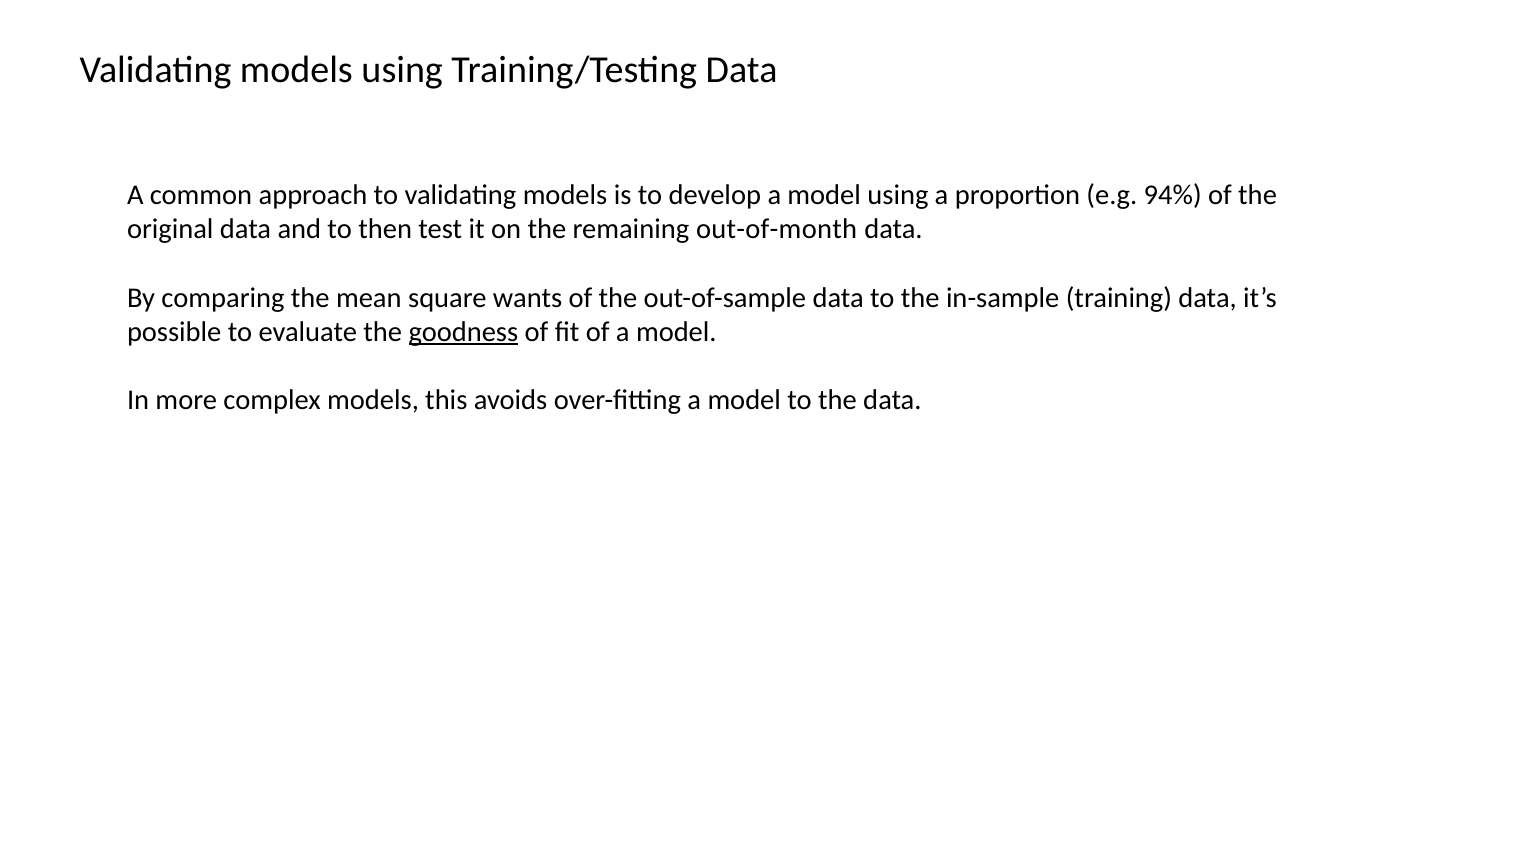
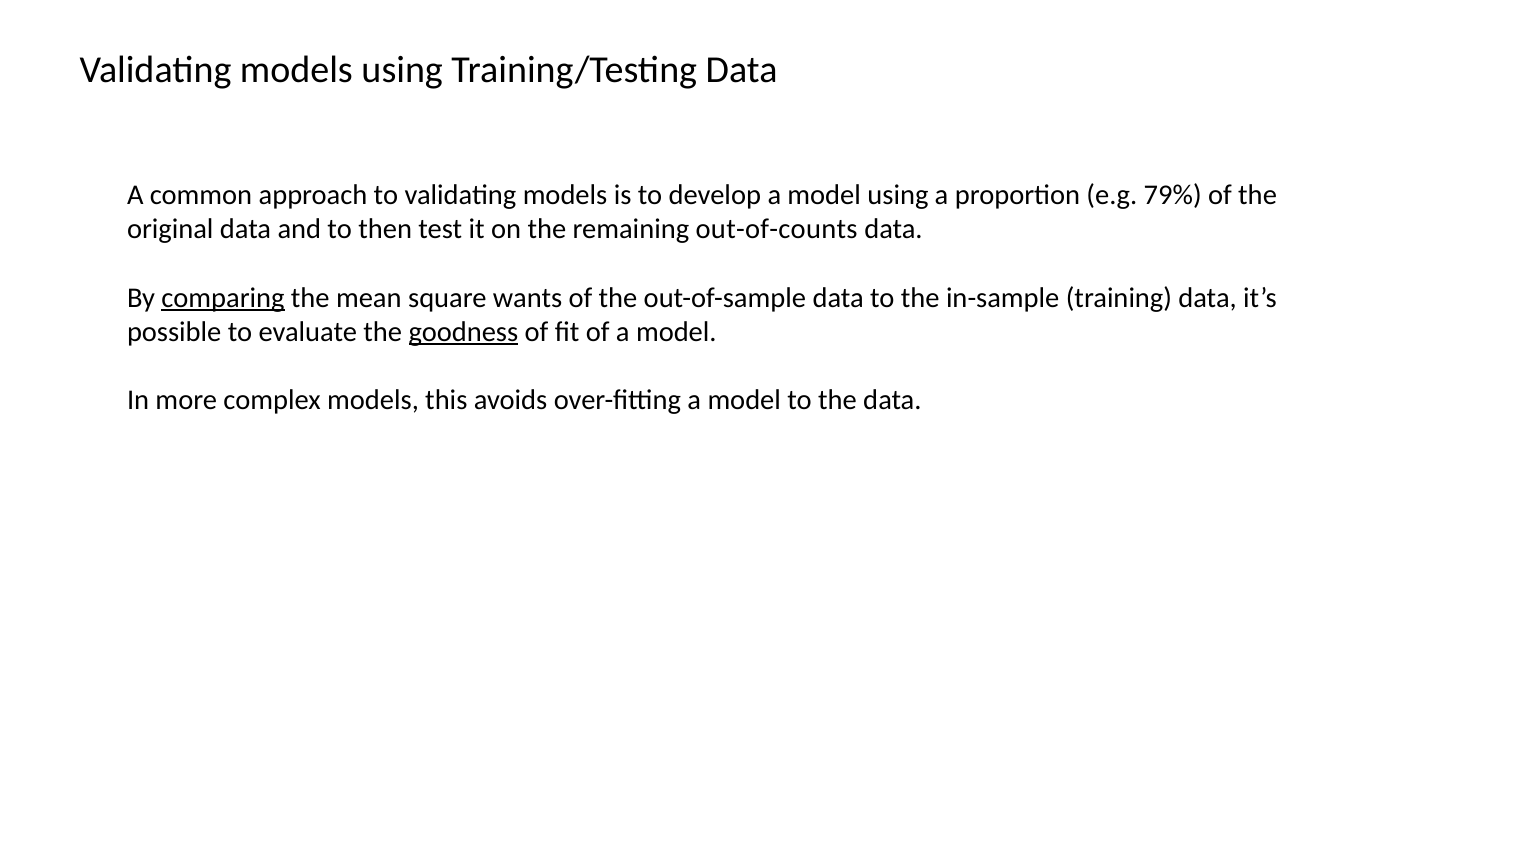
94%: 94% -> 79%
out-of-month: out-of-month -> out-of-counts
comparing underline: none -> present
